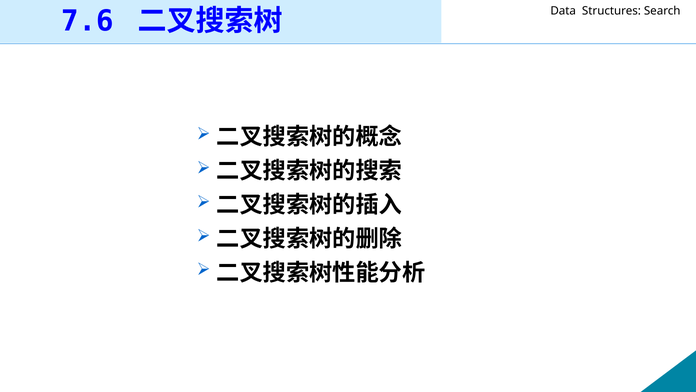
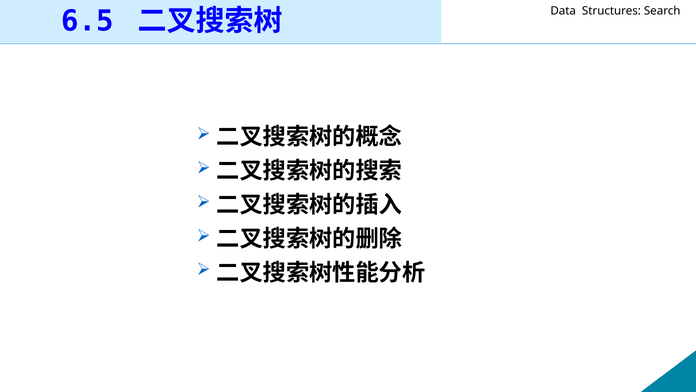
7.6: 7.6 -> 6.5
